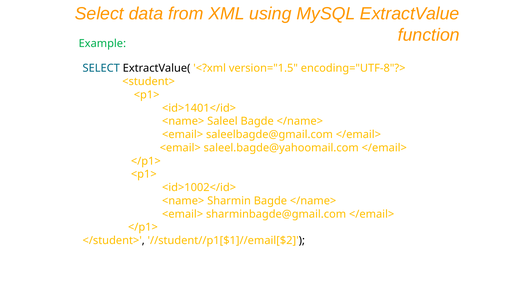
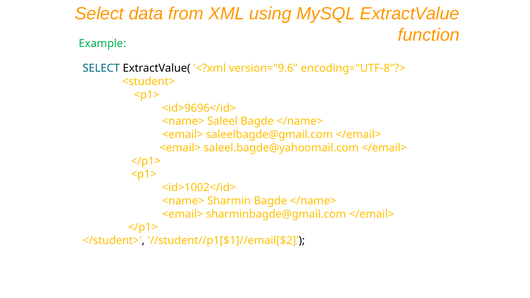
version="1.5: version="1.5 -> version="9.6
<id>1401</id>: <id>1401</id> -> <id>9696</id>
